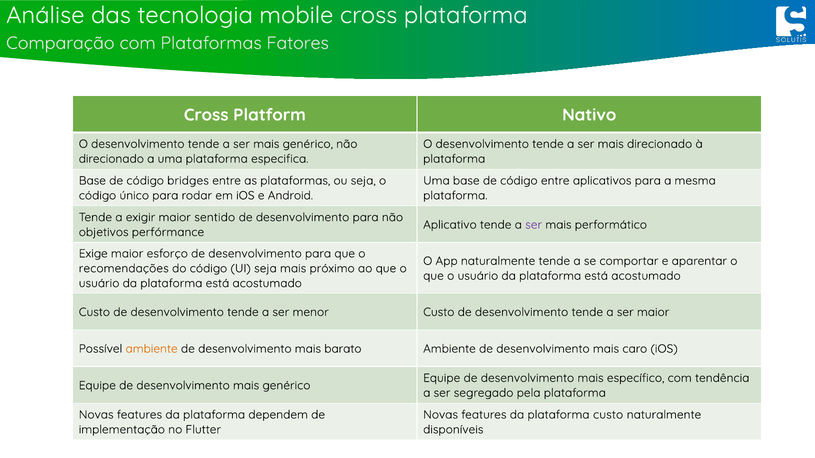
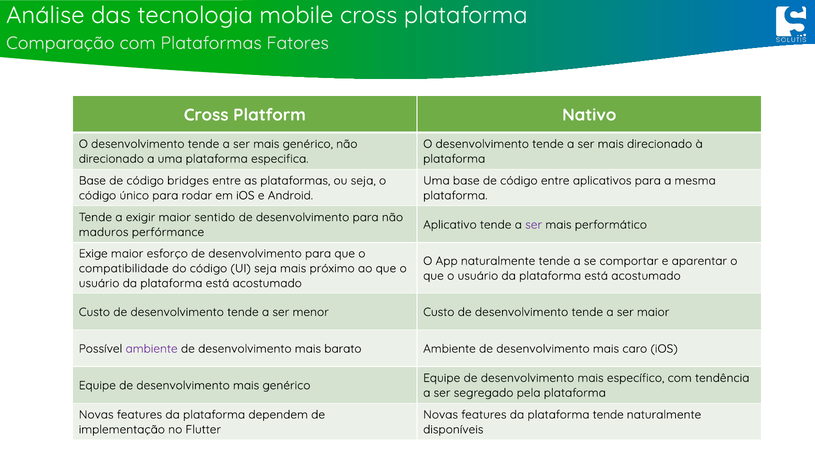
objetivos: objetivos -> maduros
recomendações: recomendações -> compatibilidade
ambiente at (152, 349) colour: orange -> purple
da plataforma custo: custo -> tende
